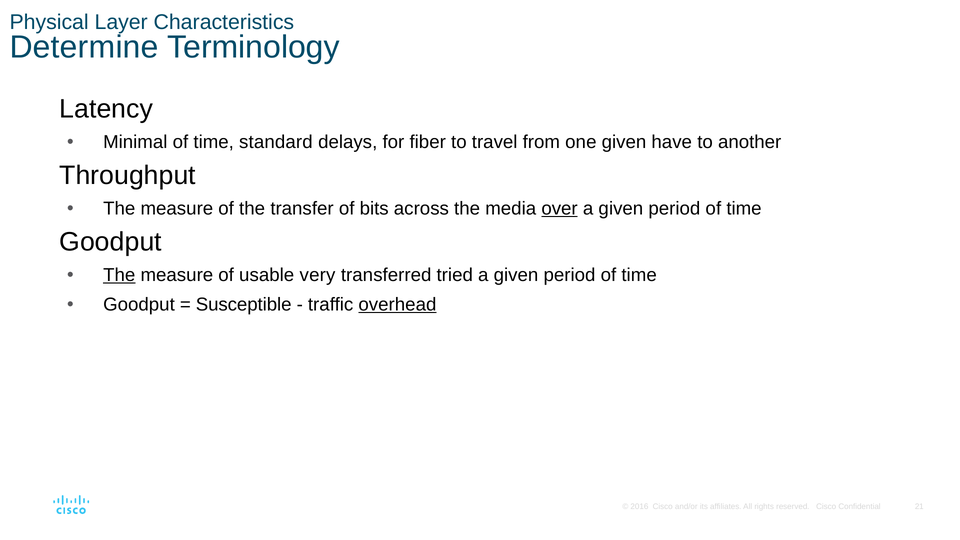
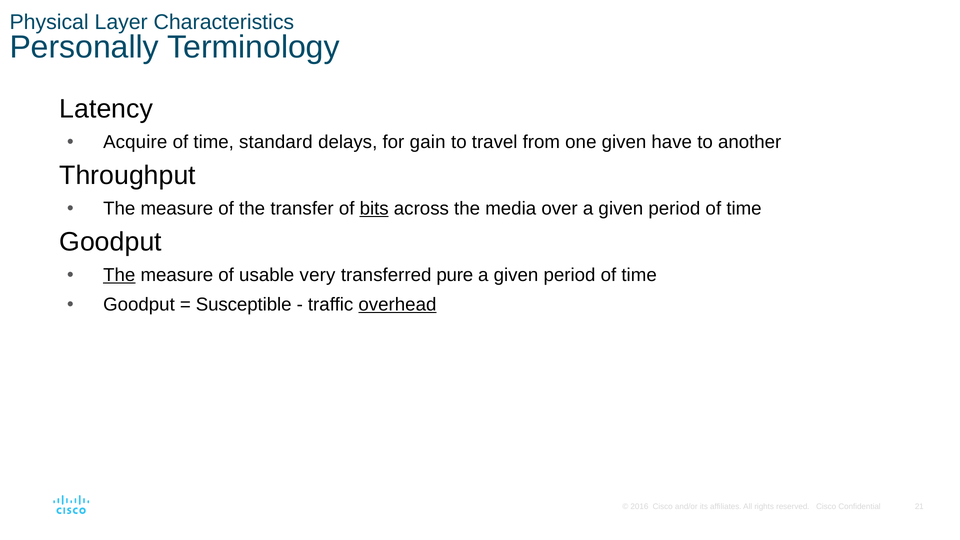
Determine: Determine -> Personally
Minimal: Minimal -> Acquire
fiber: fiber -> gain
bits underline: none -> present
over underline: present -> none
tried: tried -> pure
